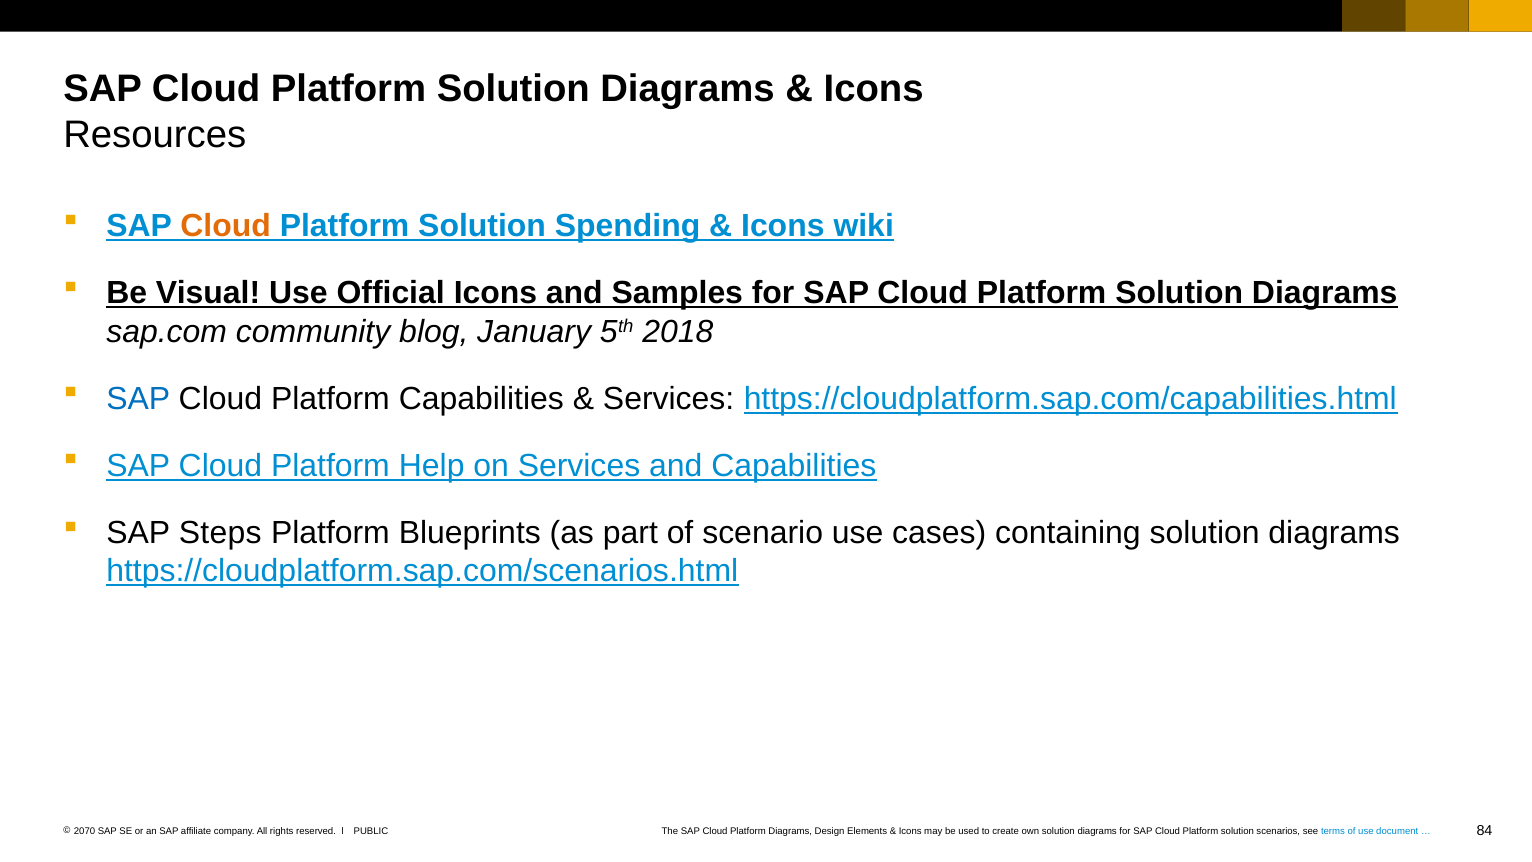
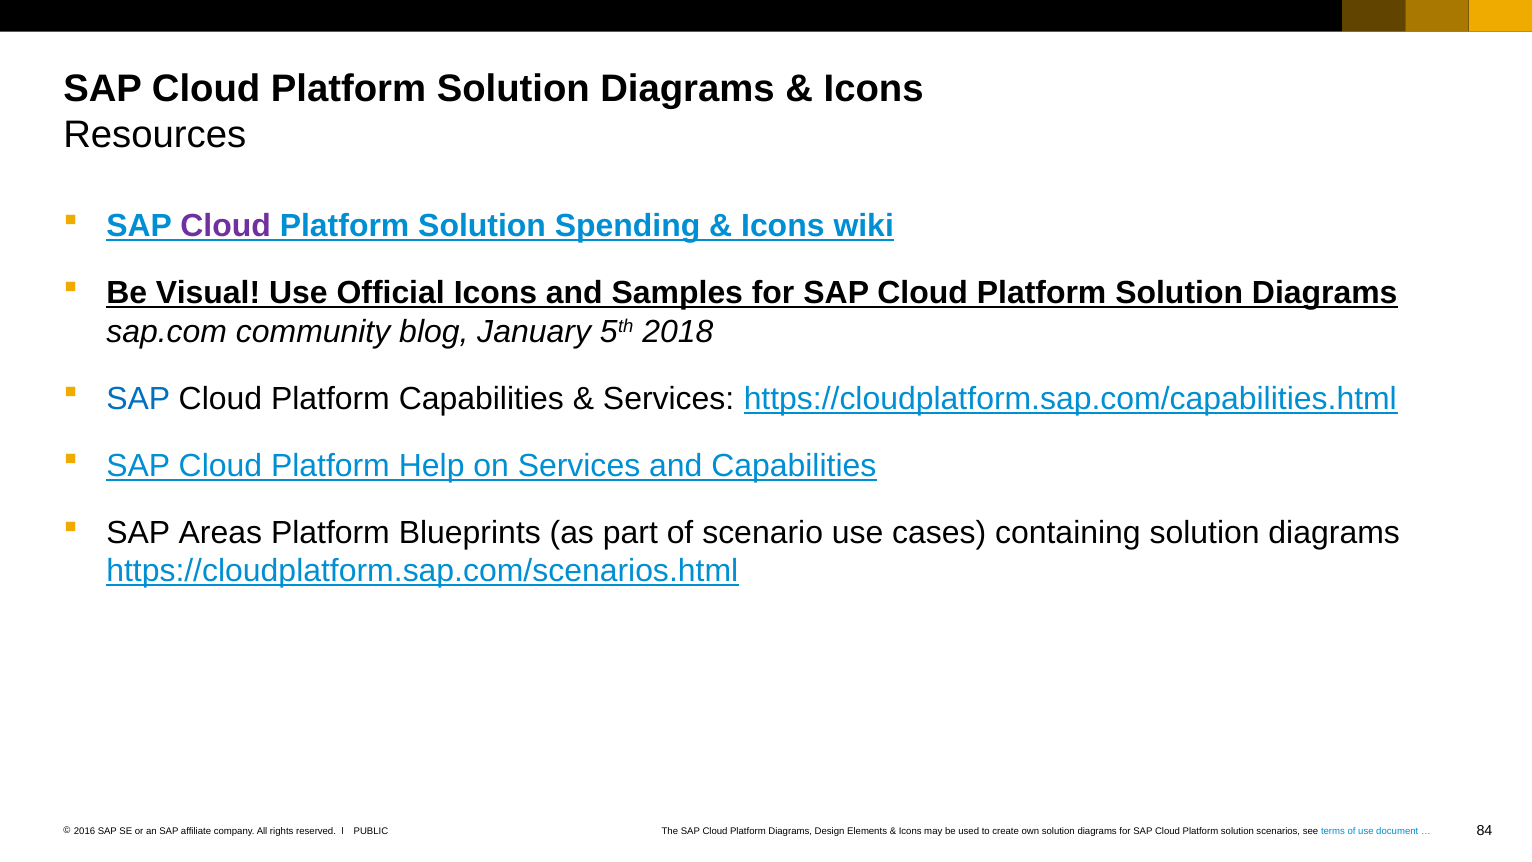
Cloud at (226, 226) colour: orange -> purple
Steps: Steps -> Areas
2070: 2070 -> 2016
